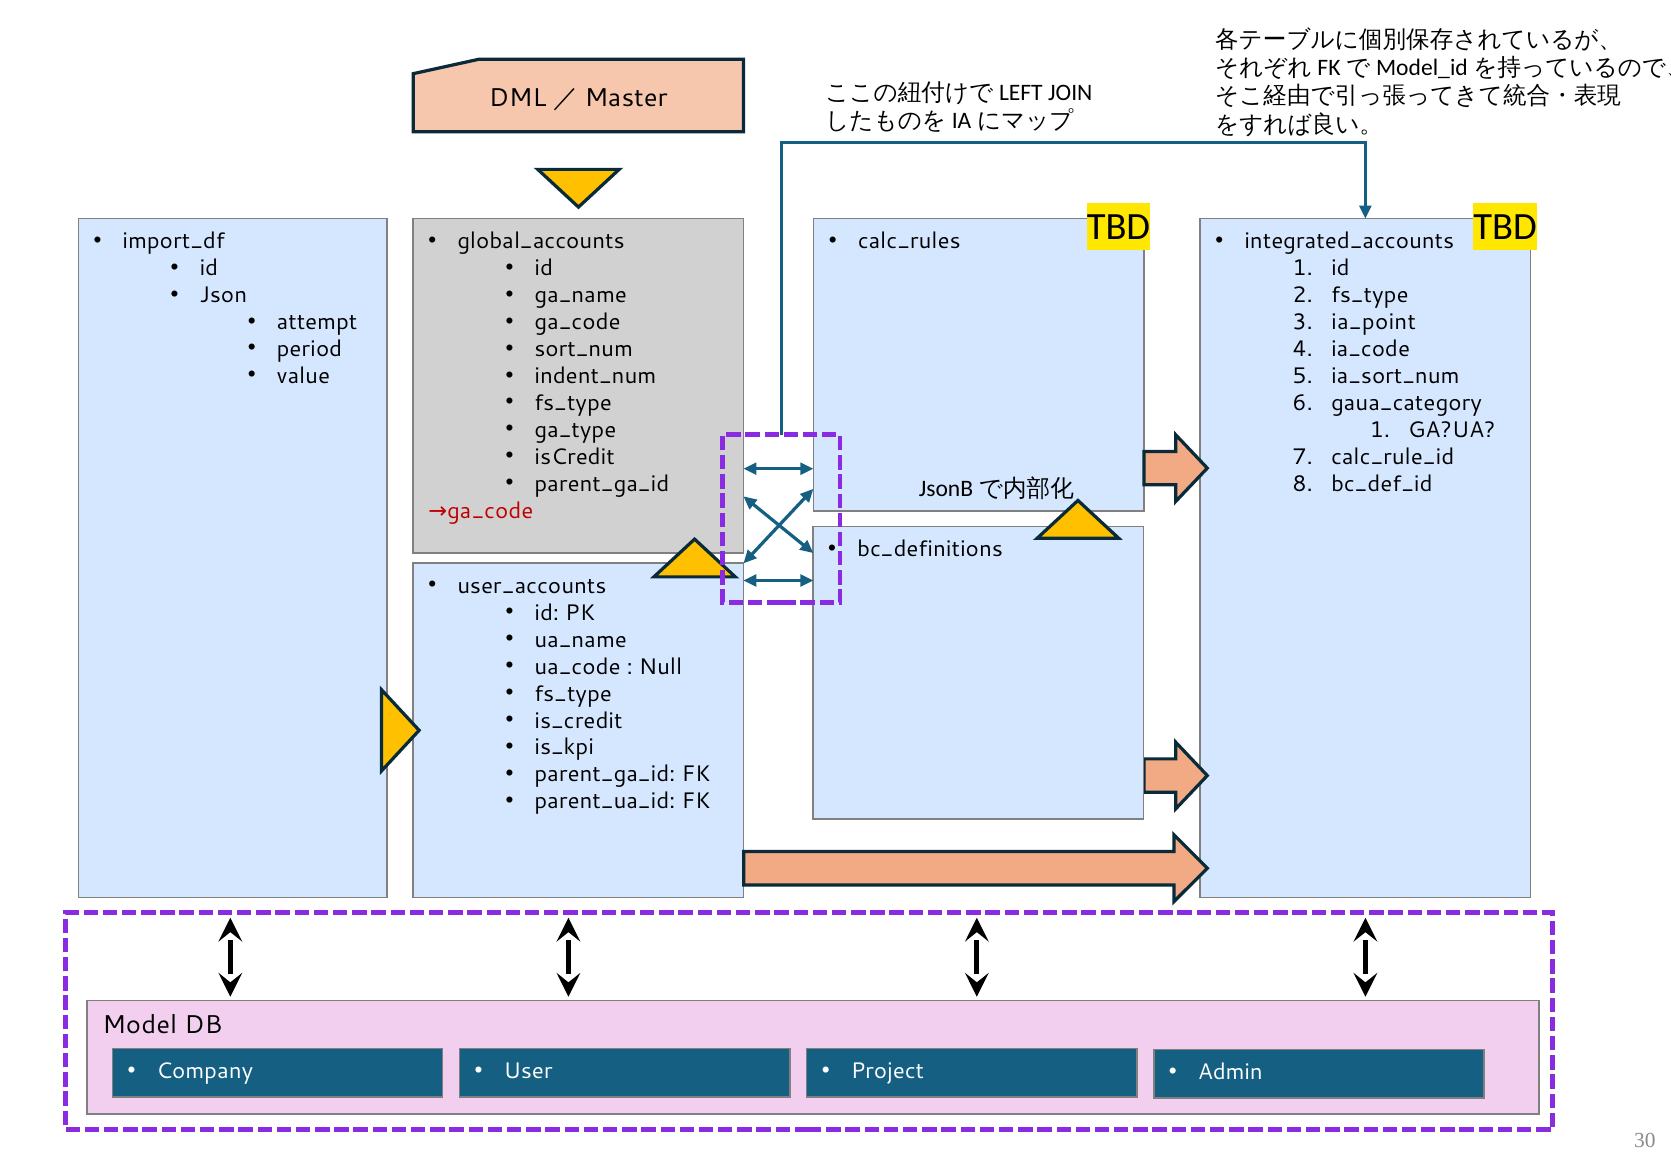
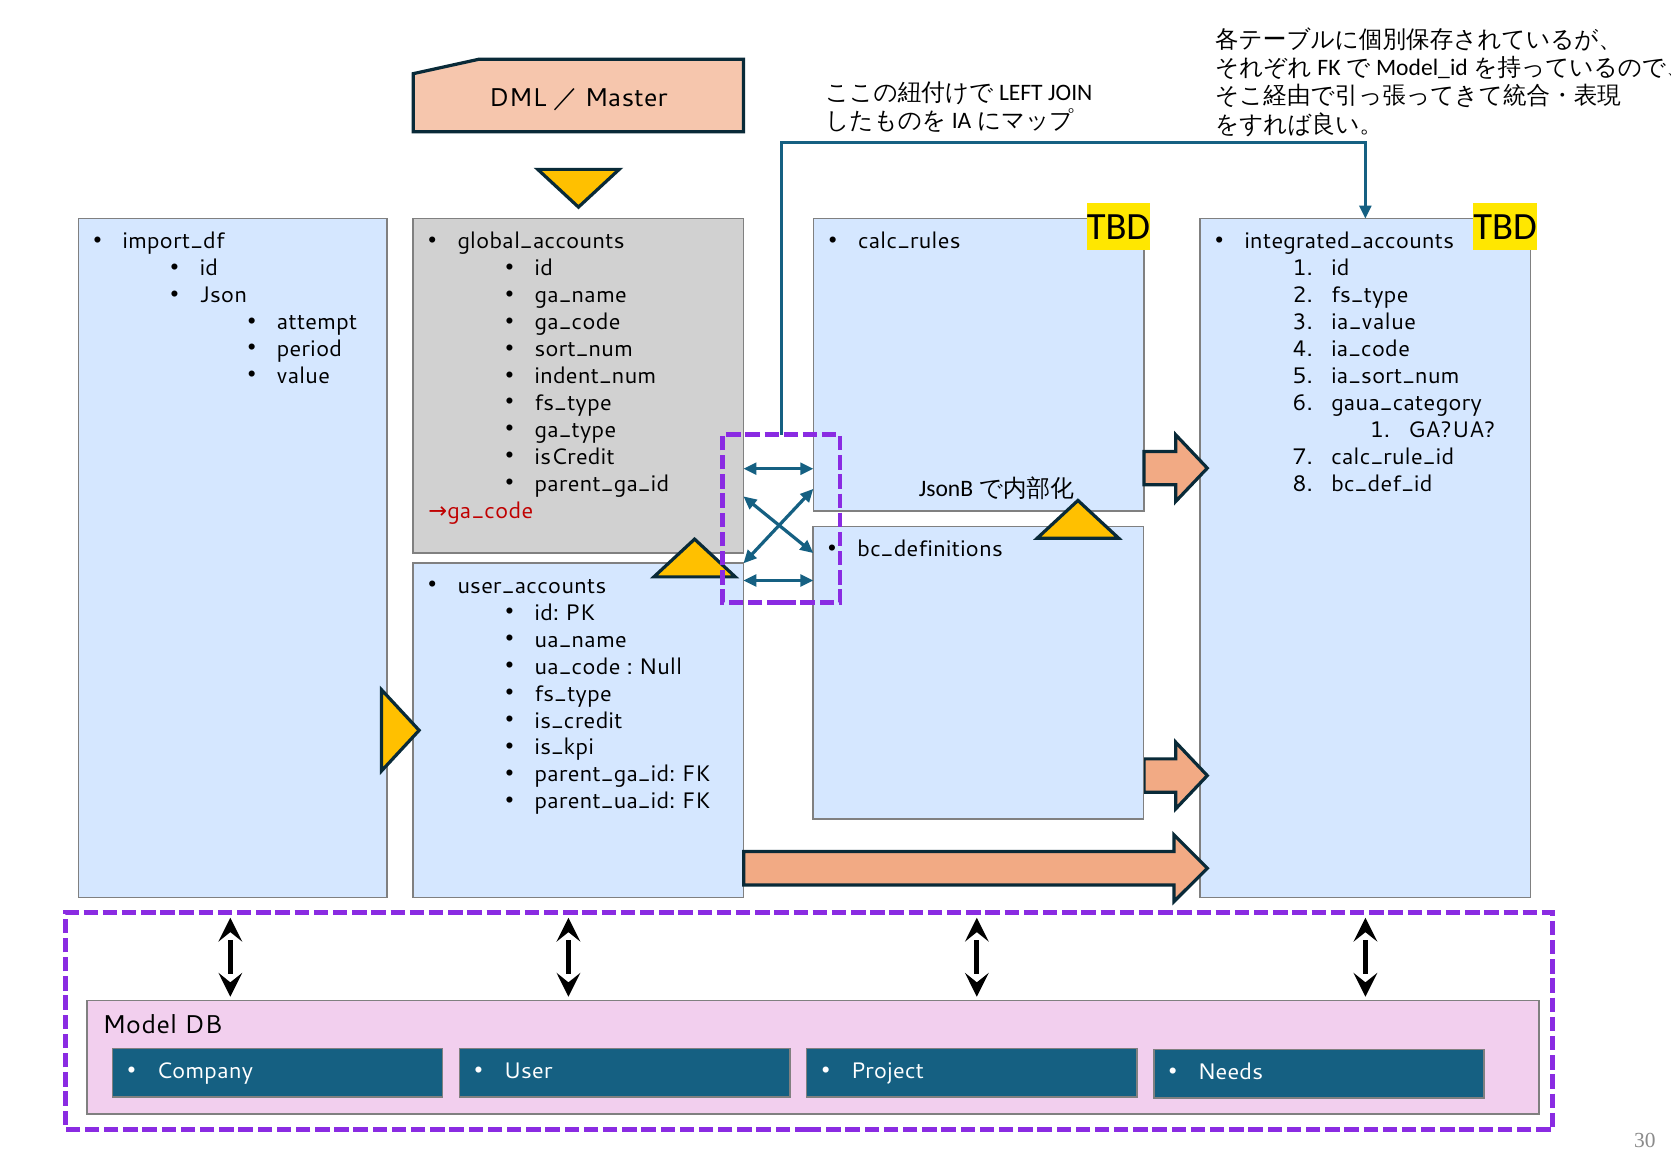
ia_point: ia_point -> ia_value
Admin: Admin -> Needs
